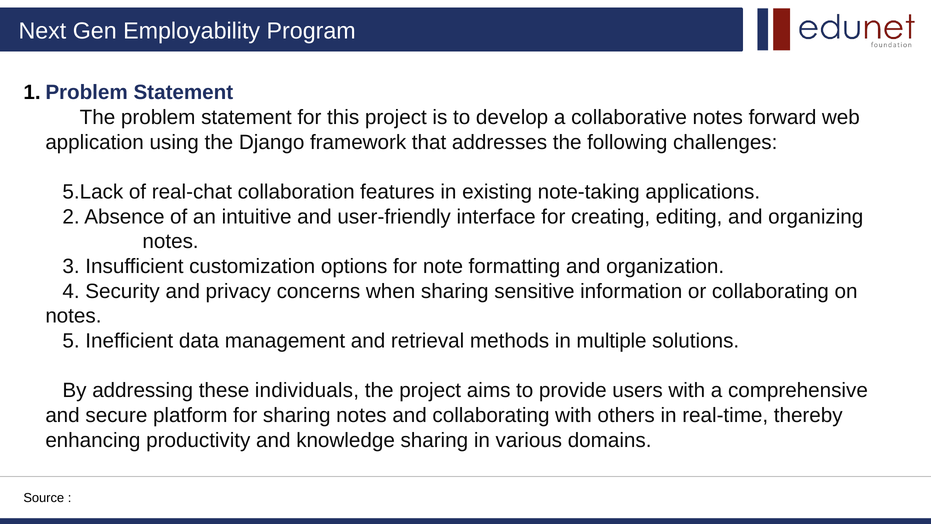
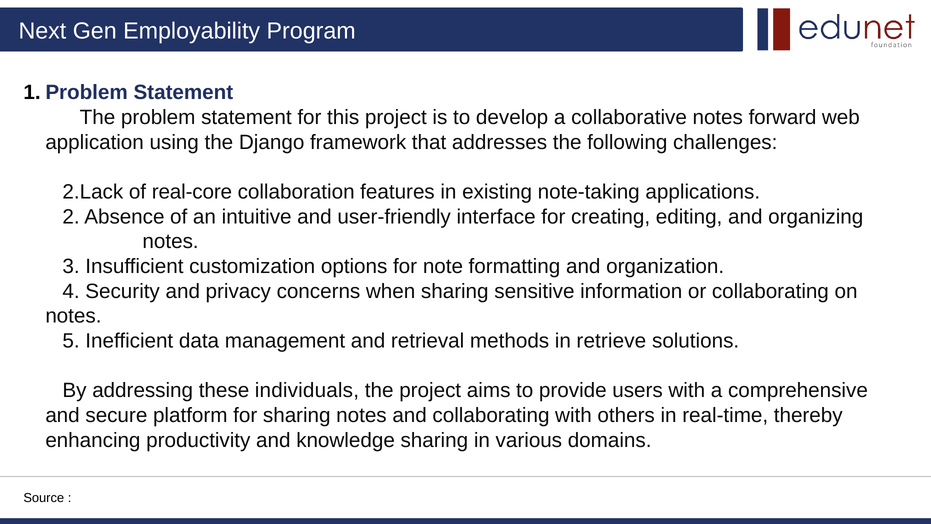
5.Lack: 5.Lack -> 2.Lack
real-chat: real-chat -> real-core
multiple: multiple -> retrieve
